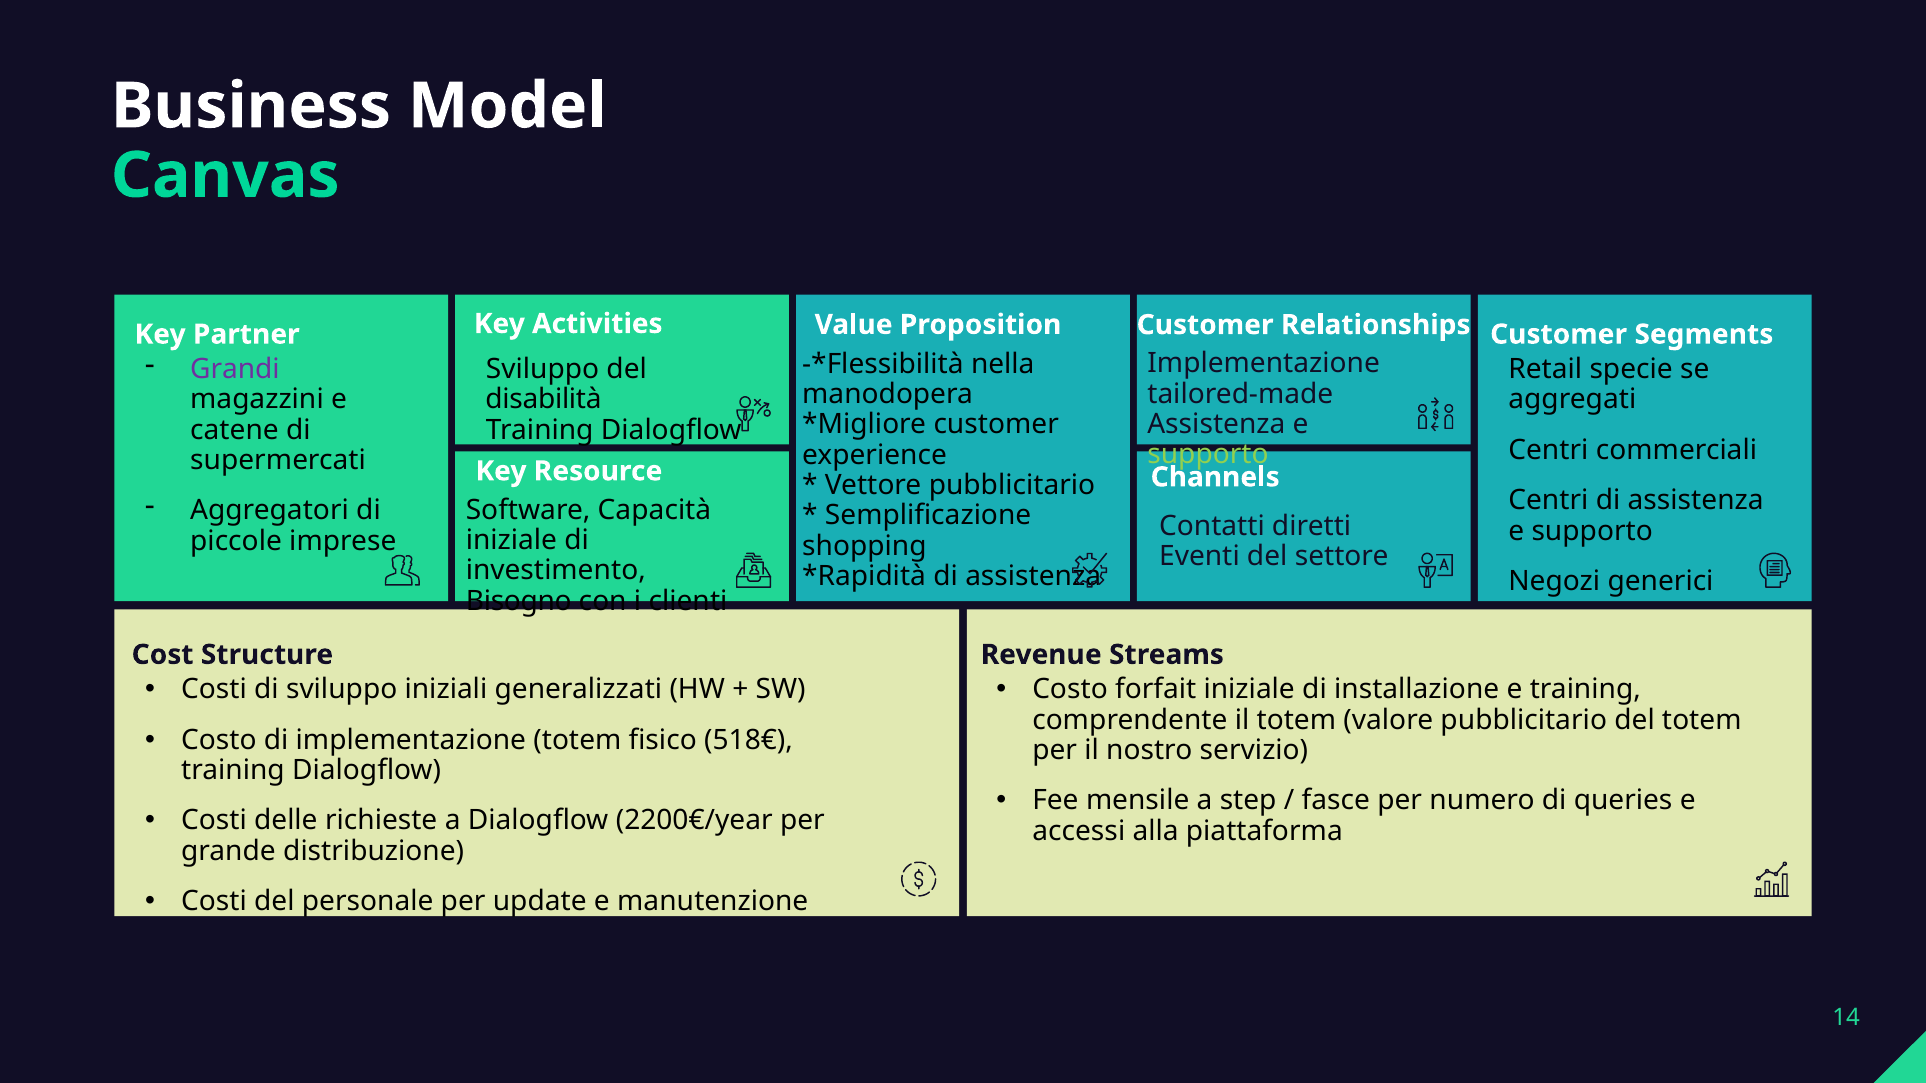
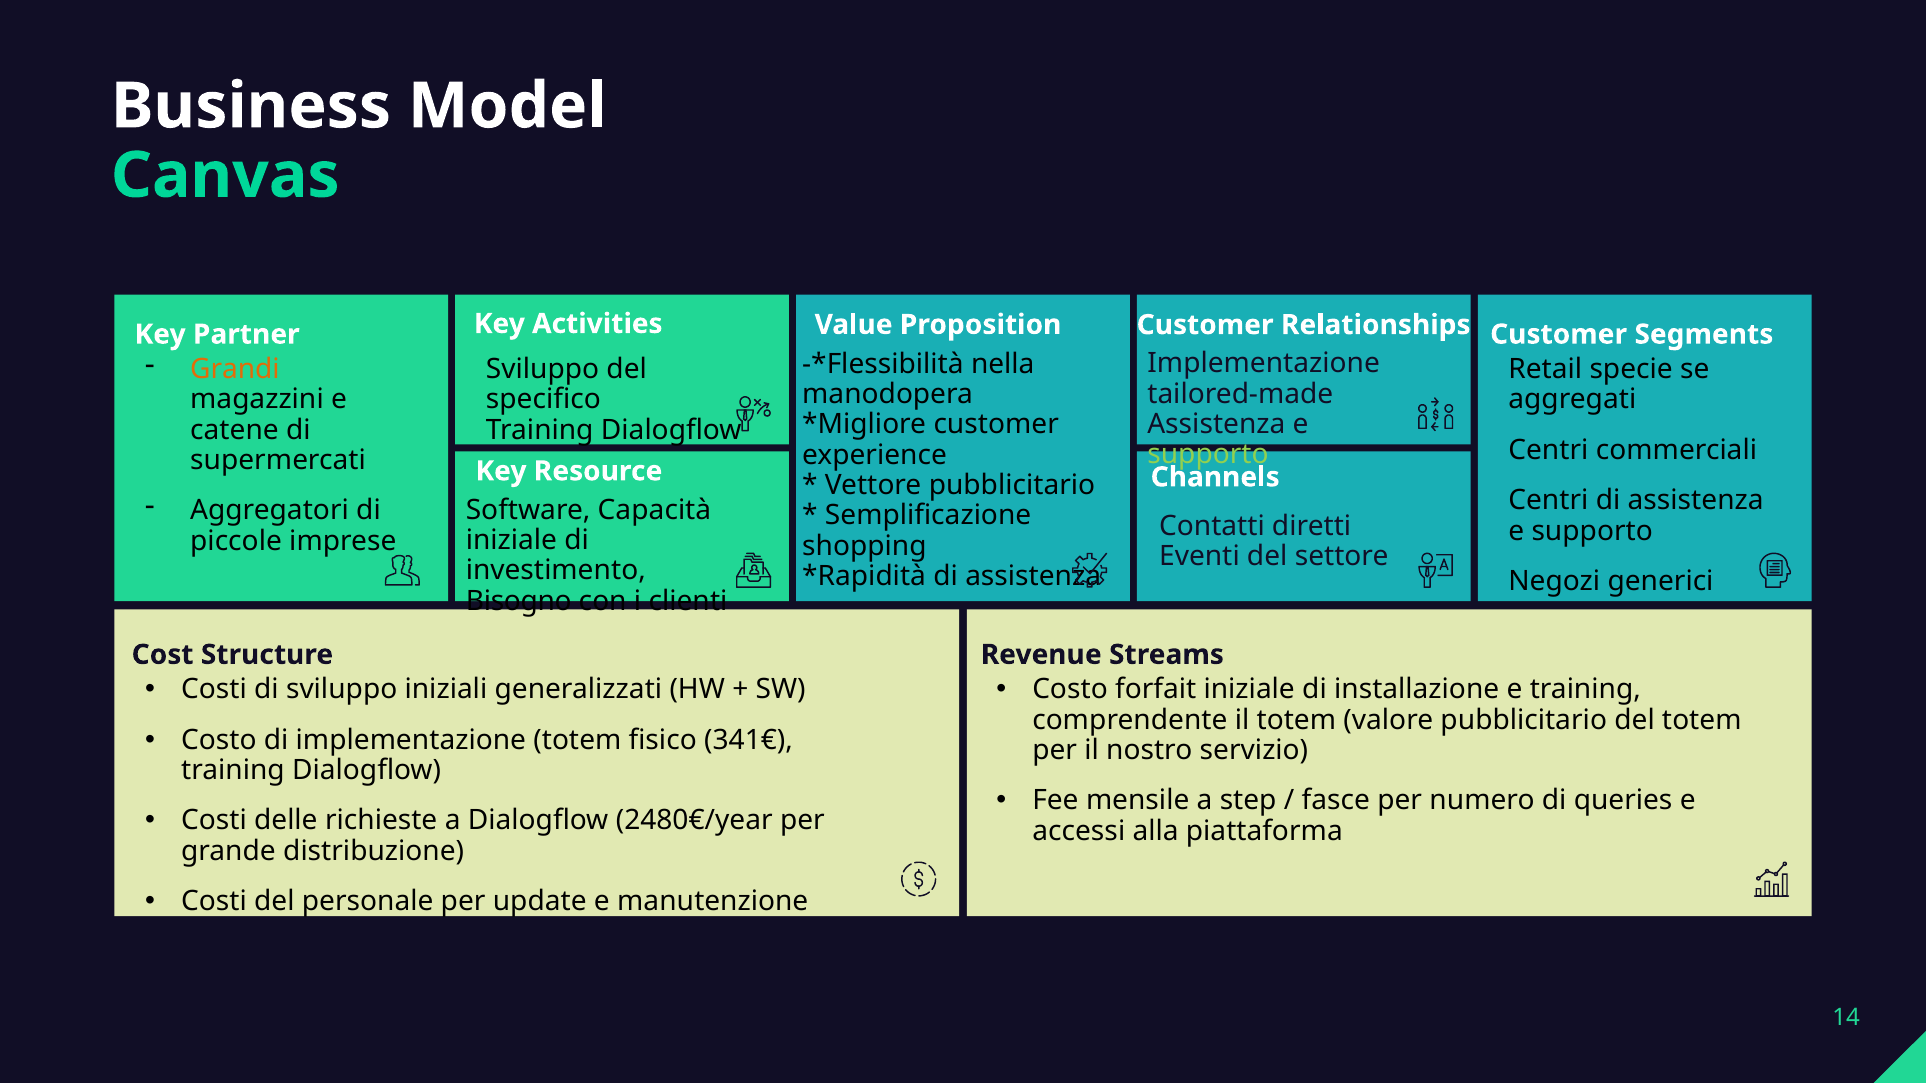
Grandi colour: purple -> orange
disabilità: disabilità -> specifico
518€: 518€ -> 341€
2200€/year: 2200€/year -> 2480€/year
